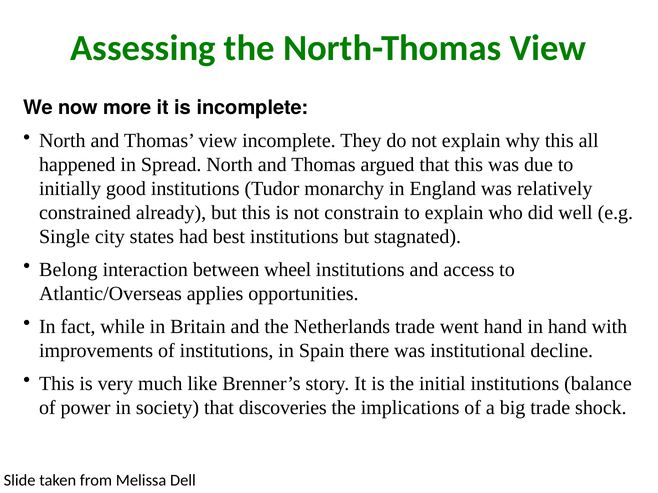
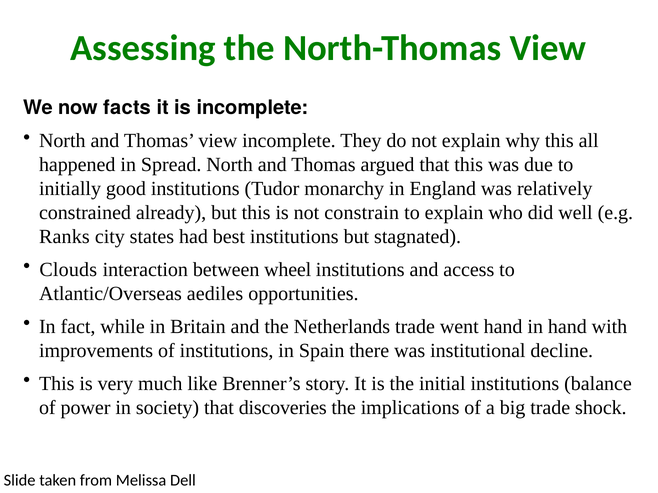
more: more -> facts
Single: Single -> Ranks
Belong: Belong -> Clouds
applies: applies -> aediles
